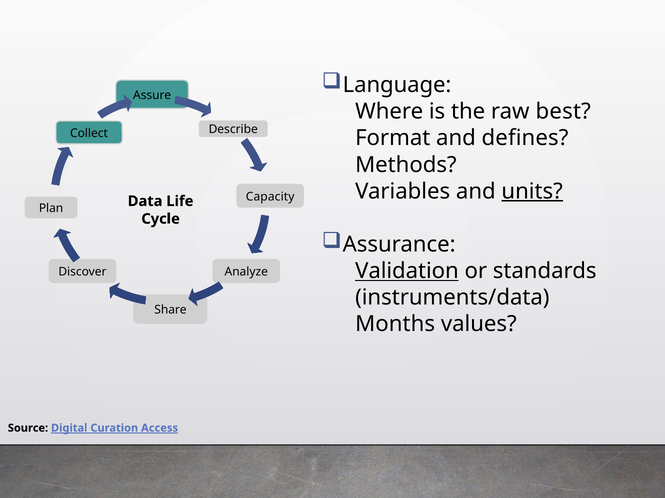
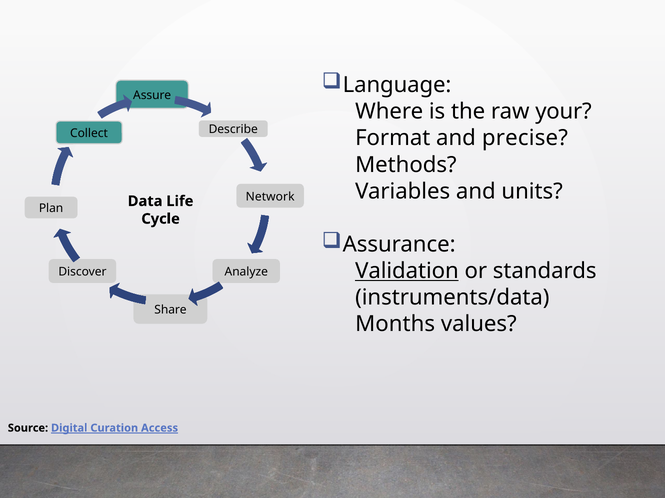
best: best -> your
defines: defines -> precise
units underline: present -> none
Capacity: Capacity -> Network
